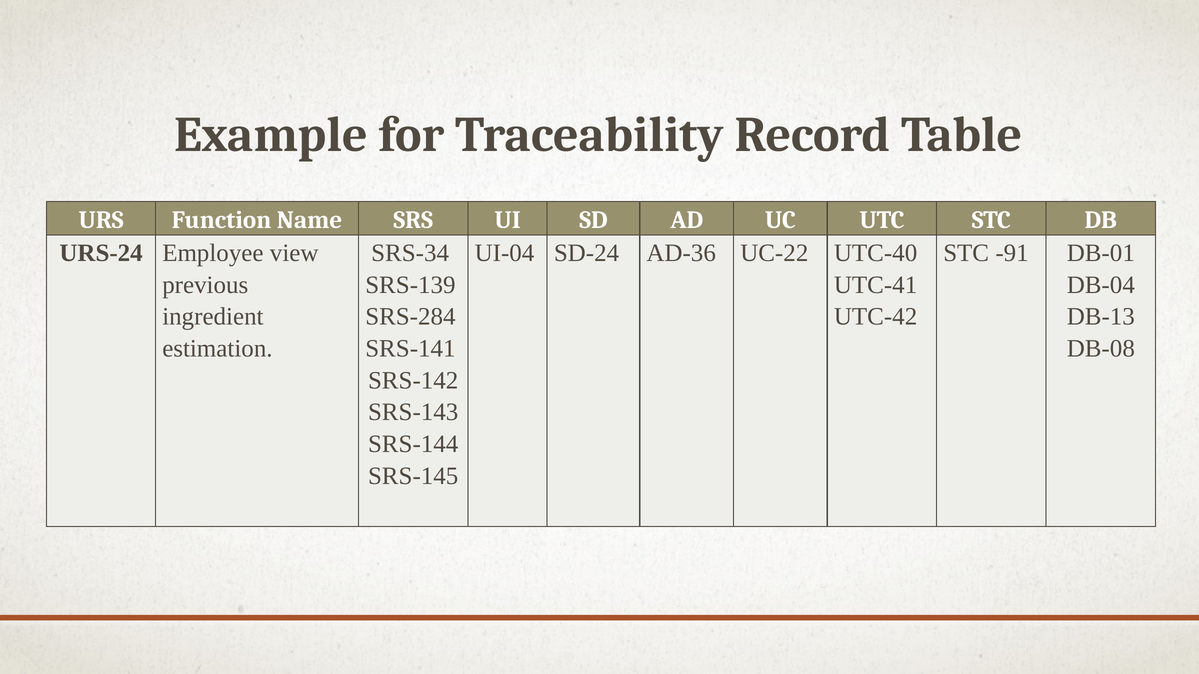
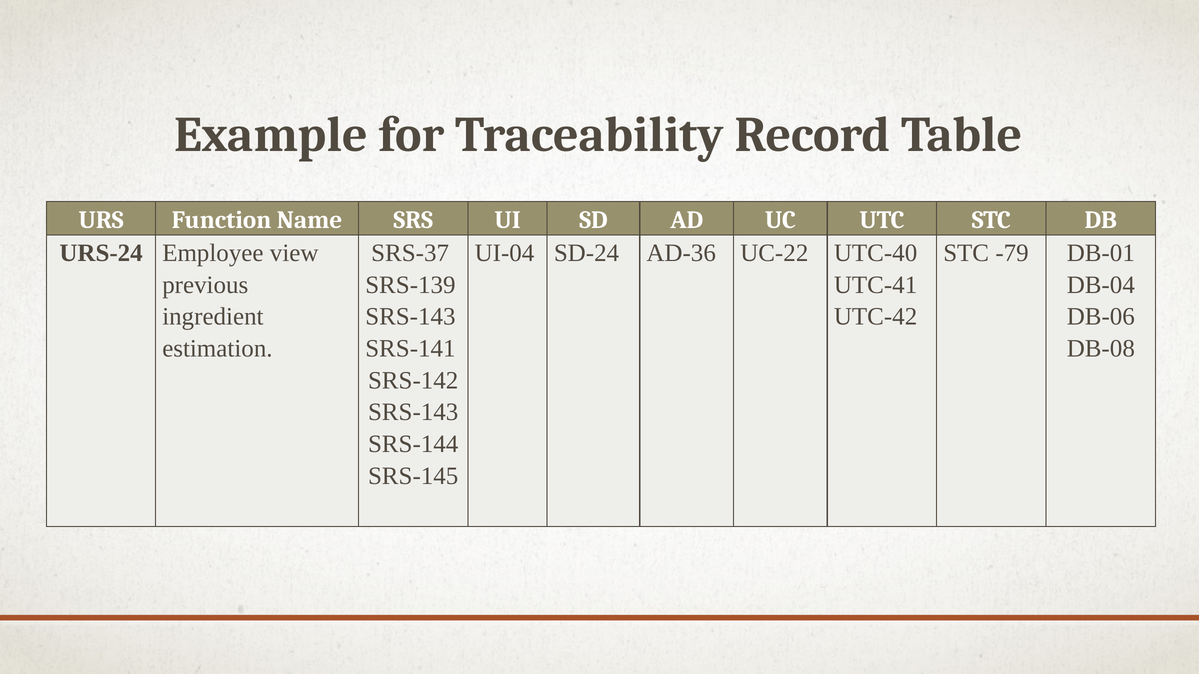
SRS-34: SRS-34 -> SRS-37
-91: -91 -> -79
SRS-284 at (410, 317): SRS-284 -> SRS-143
DB-13: DB-13 -> DB-06
